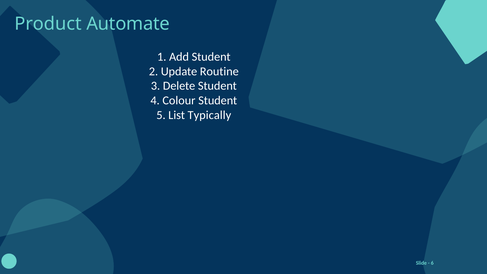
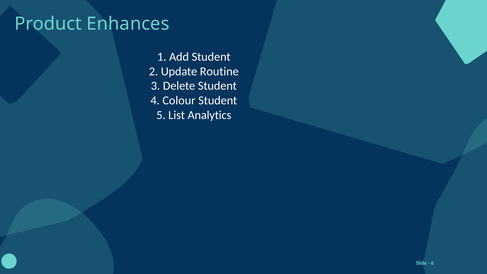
Automate: Automate -> Enhances
Typically: Typically -> Analytics
